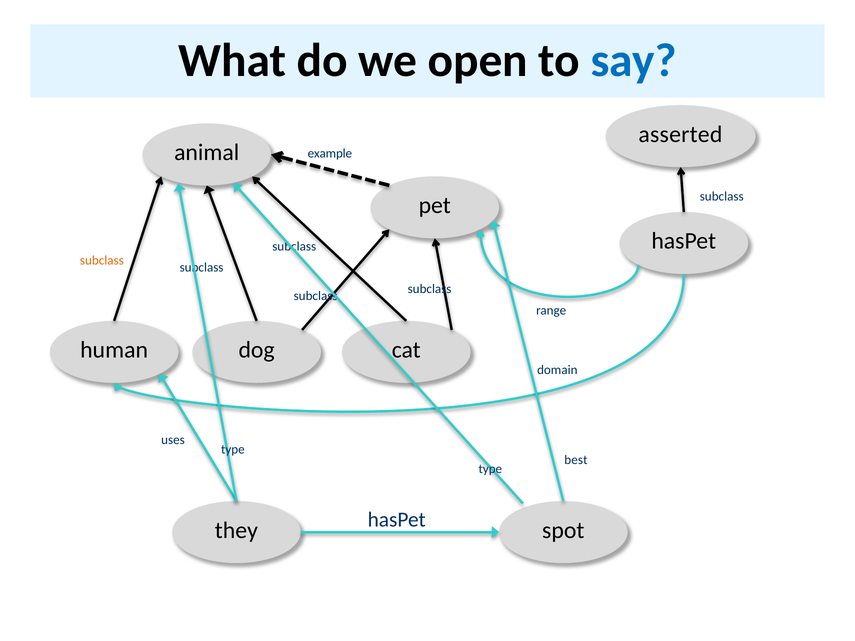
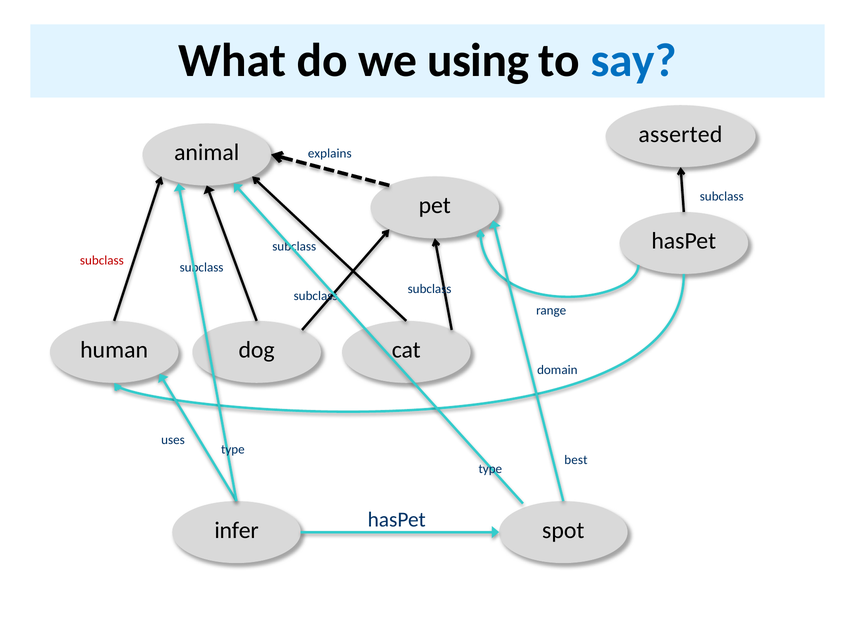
open: open -> using
example: example -> explains
subclass at (102, 261) colour: orange -> red
they: they -> infer
